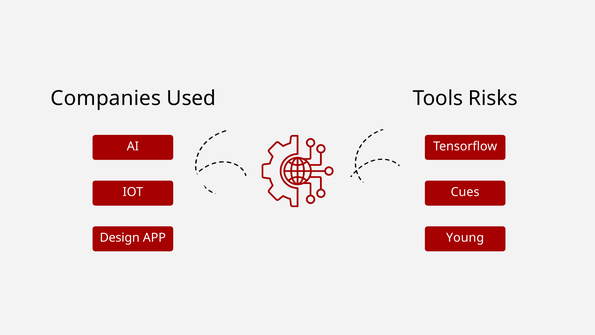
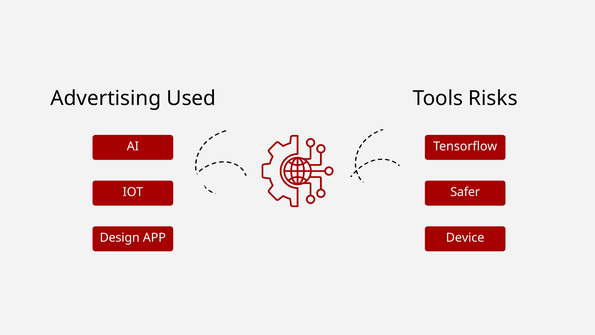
Companies: Companies -> Advertising
Cues: Cues -> Safer
Young: Young -> Device
